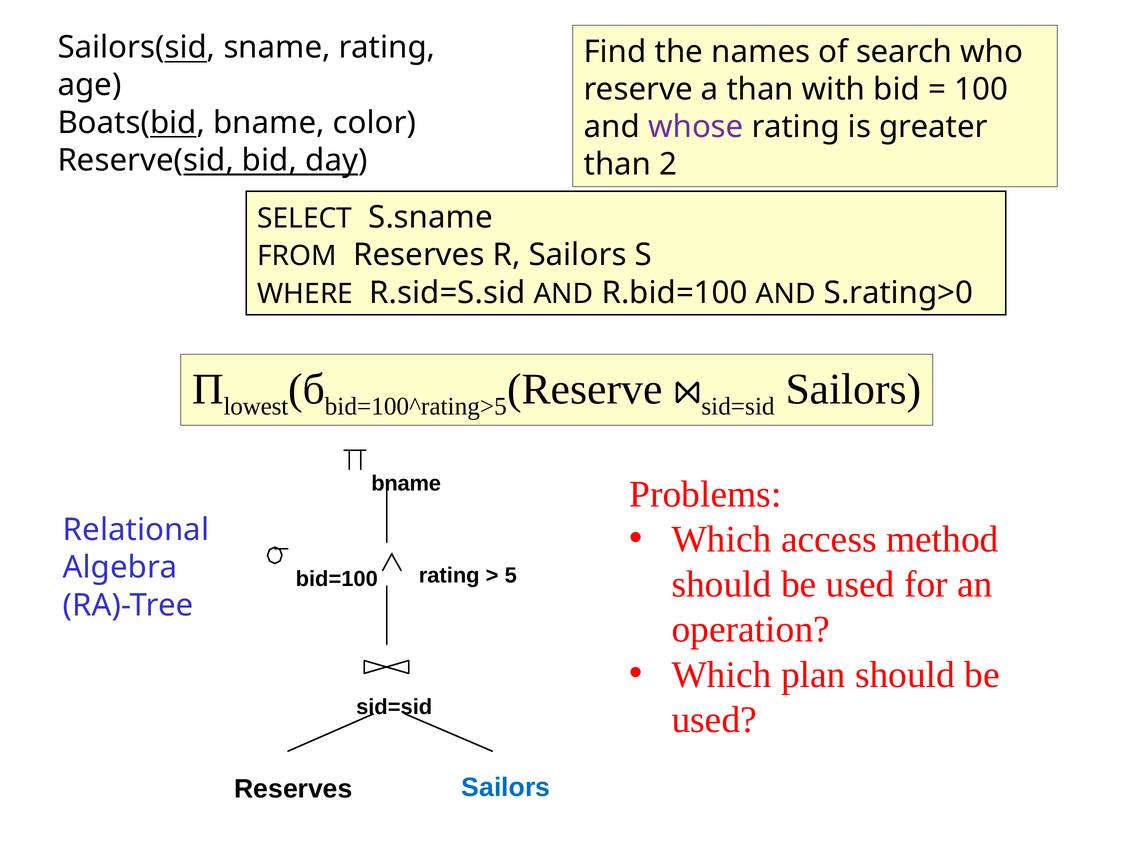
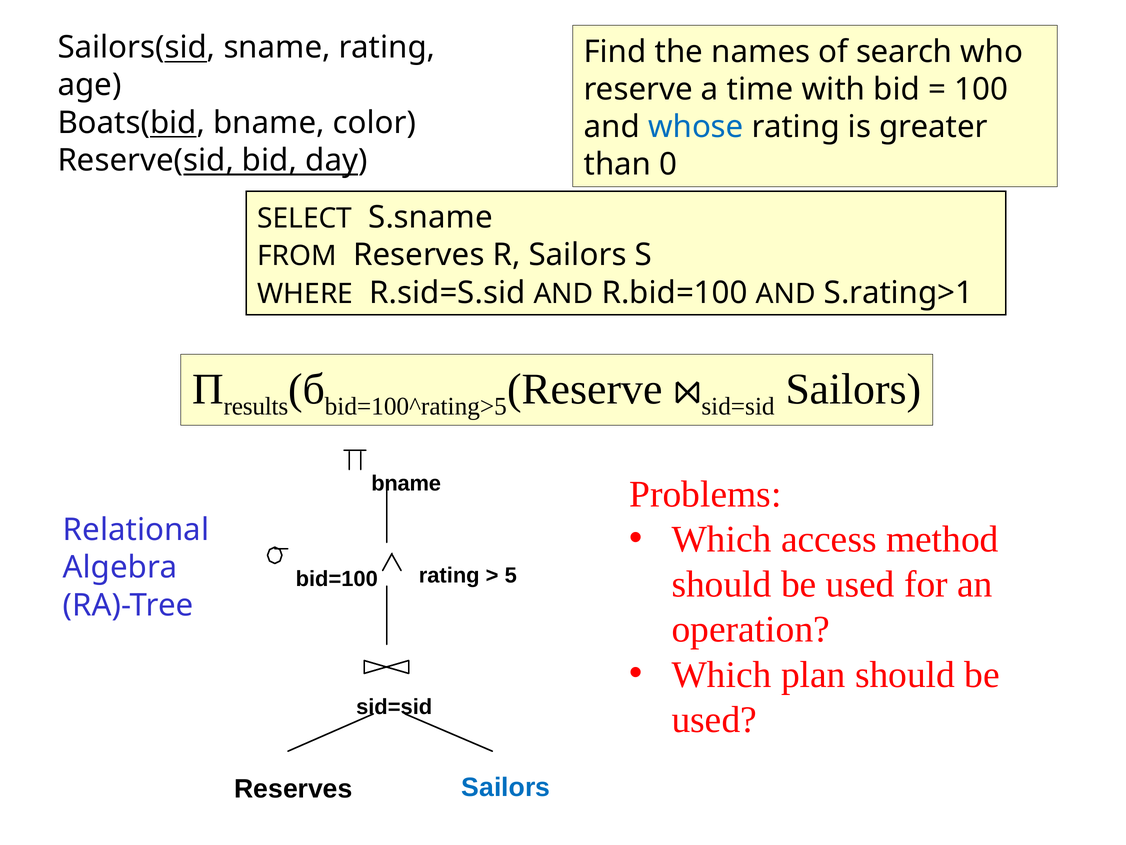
a than: than -> time
whose colour: purple -> blue
2: 2 -> 0
S.rating>0: S.rating>0 -> S.rating>1
lowest: lowest -> results
